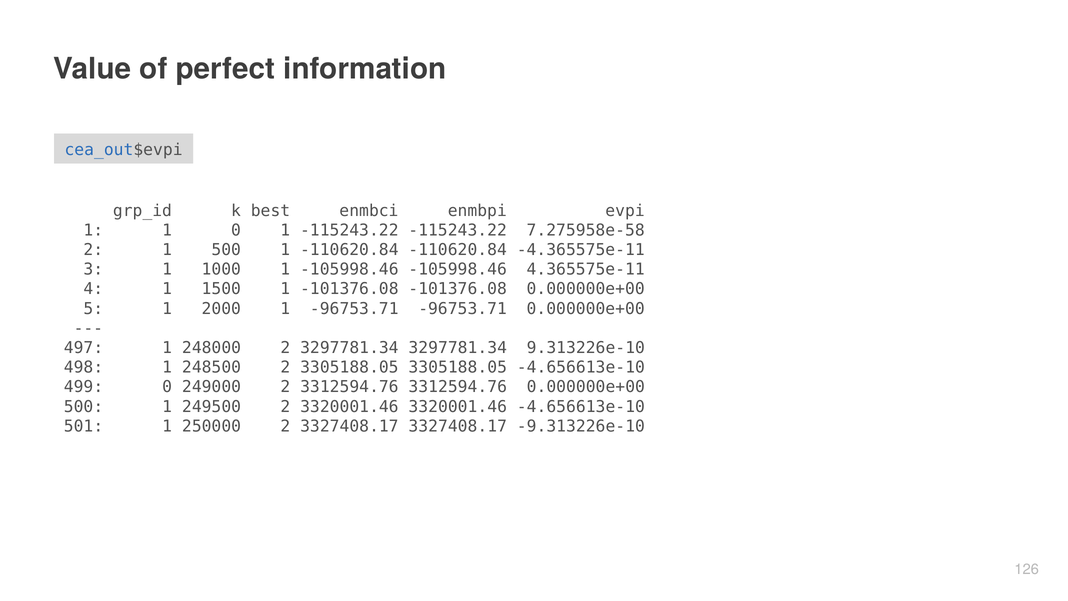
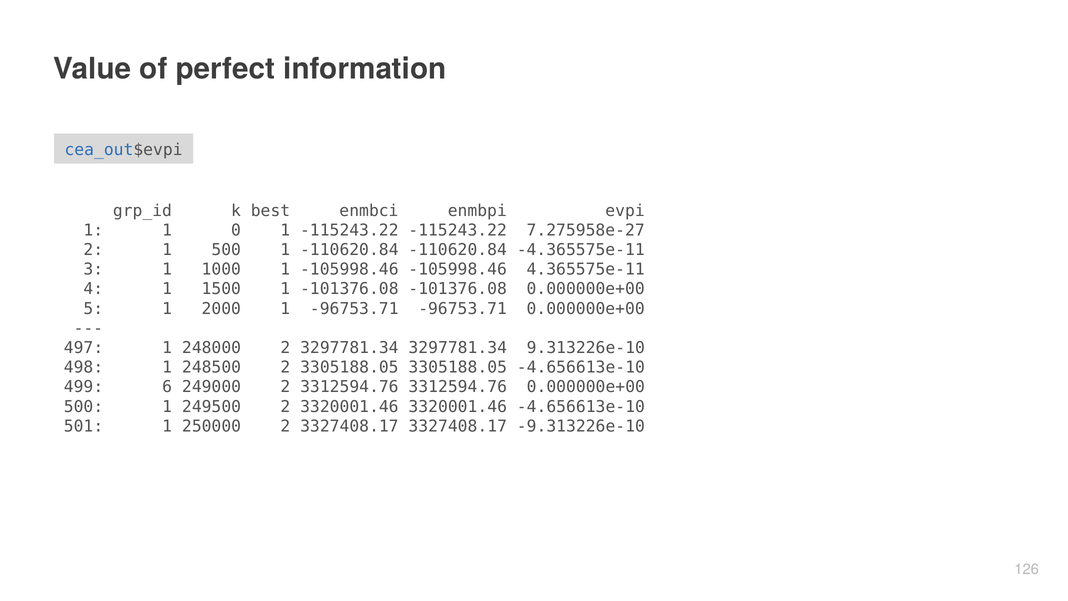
7.275958e-58: 7.275958e-58 -> 7.275958e-27
499 0: 0 -> 6
